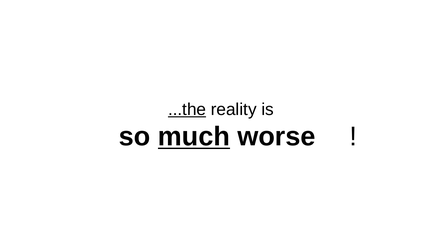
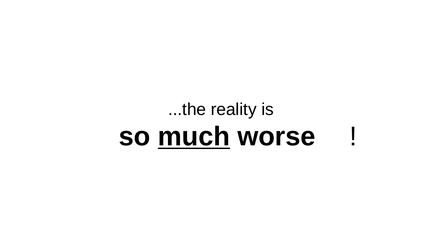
...the underline: present -> none
